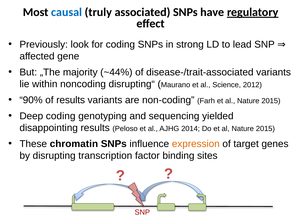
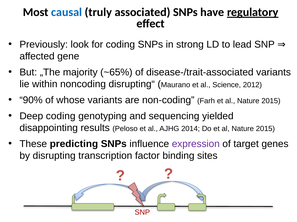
~44%: ~44% -> ~65%
of results: results -> whose
chromatin: chromatin -> predicting
expression colour: orange -> purple
